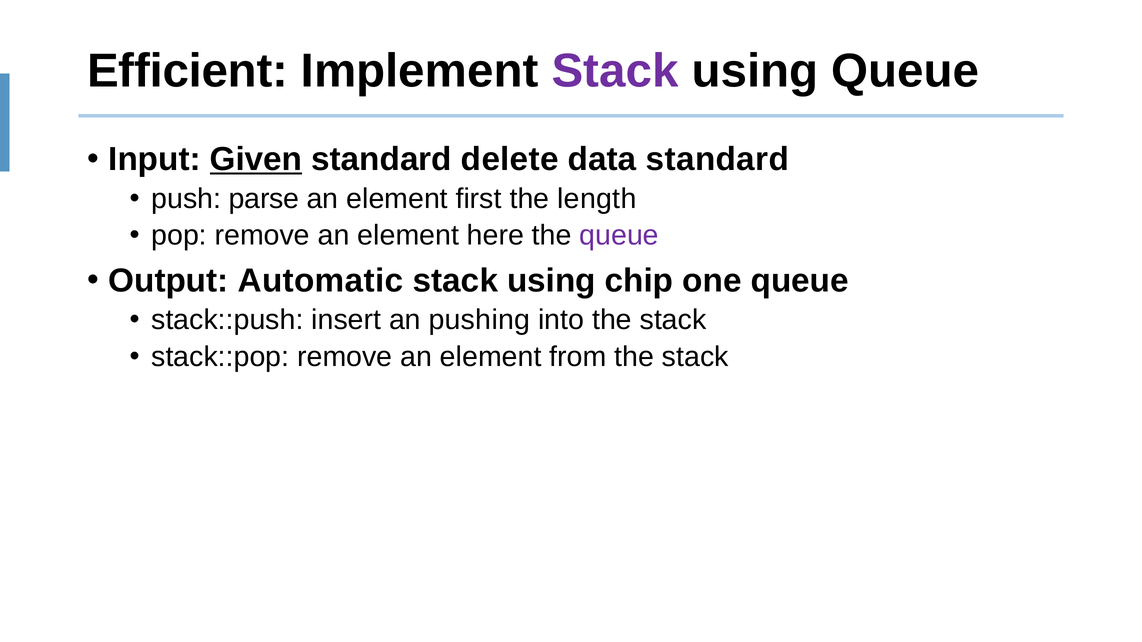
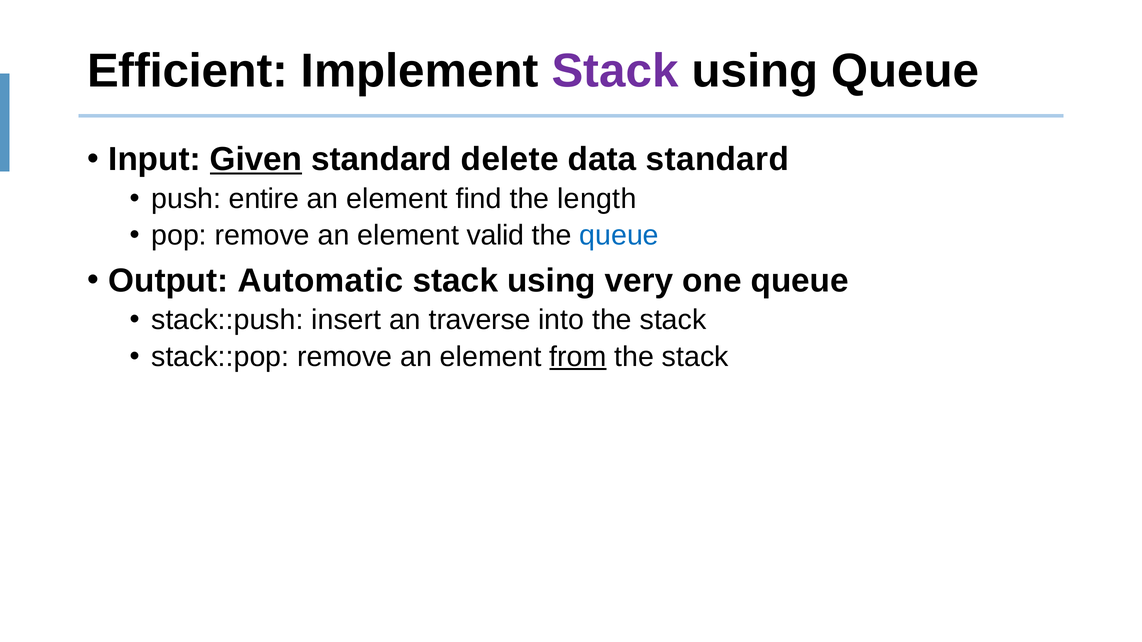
parse: parse -> entire
first: first -> find
here: here -> valid
queue at (619, 236) colour: purple -> blue
chip: chip -> very
pushing: pushing -> traverse
from underline: none -> present
